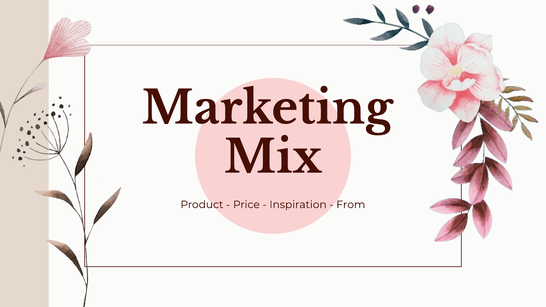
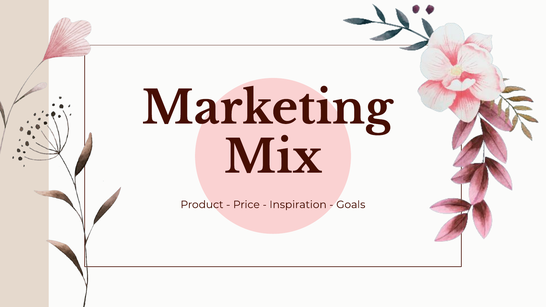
From: From -> Goals
